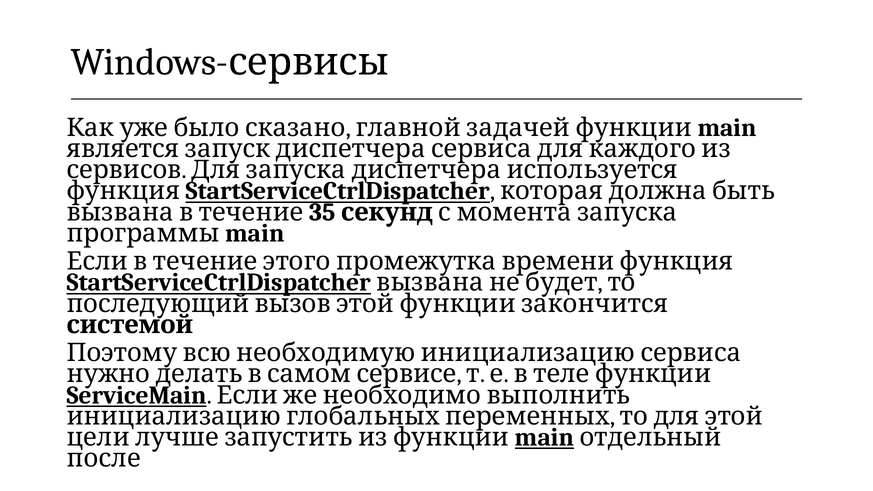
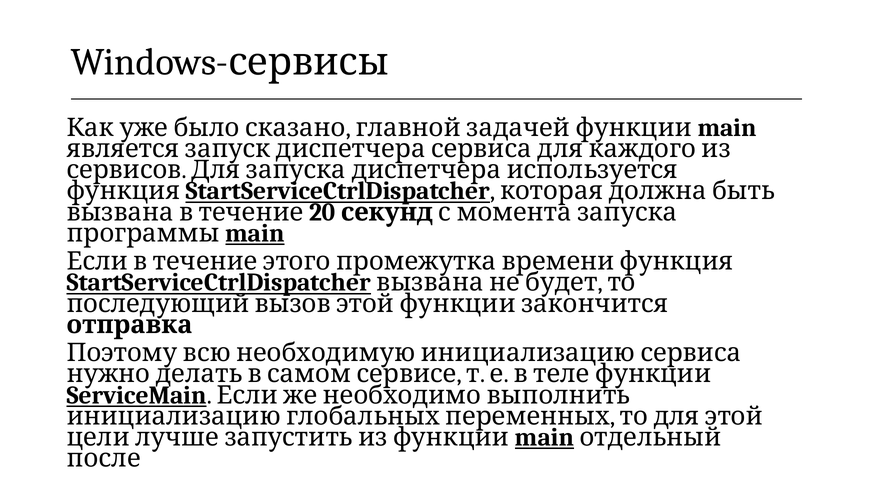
35: 35 -> 20
main at (255, 233) underline: none -> present
системой: системой -> отправка
